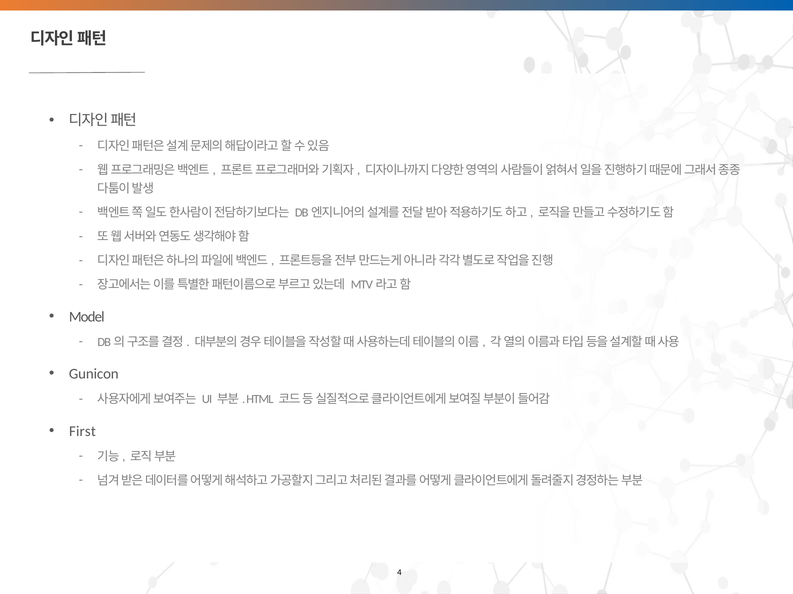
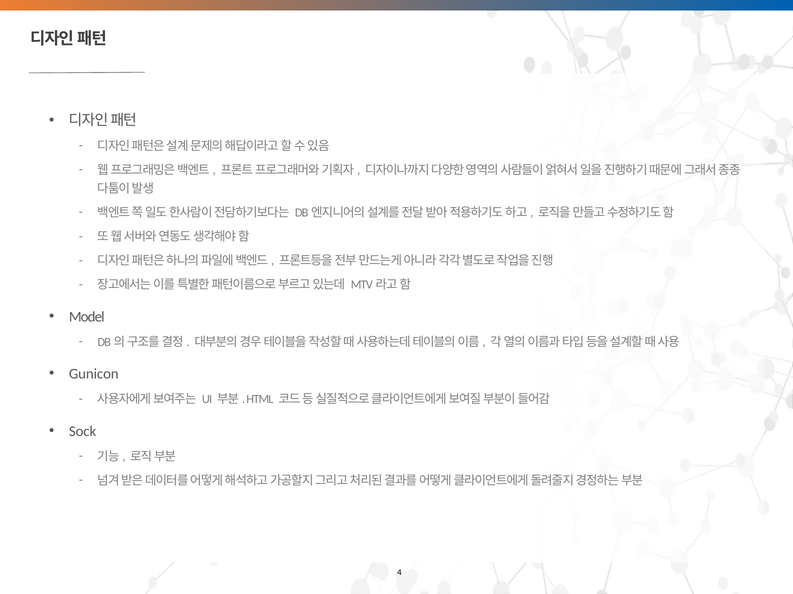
First: First -> Sock
